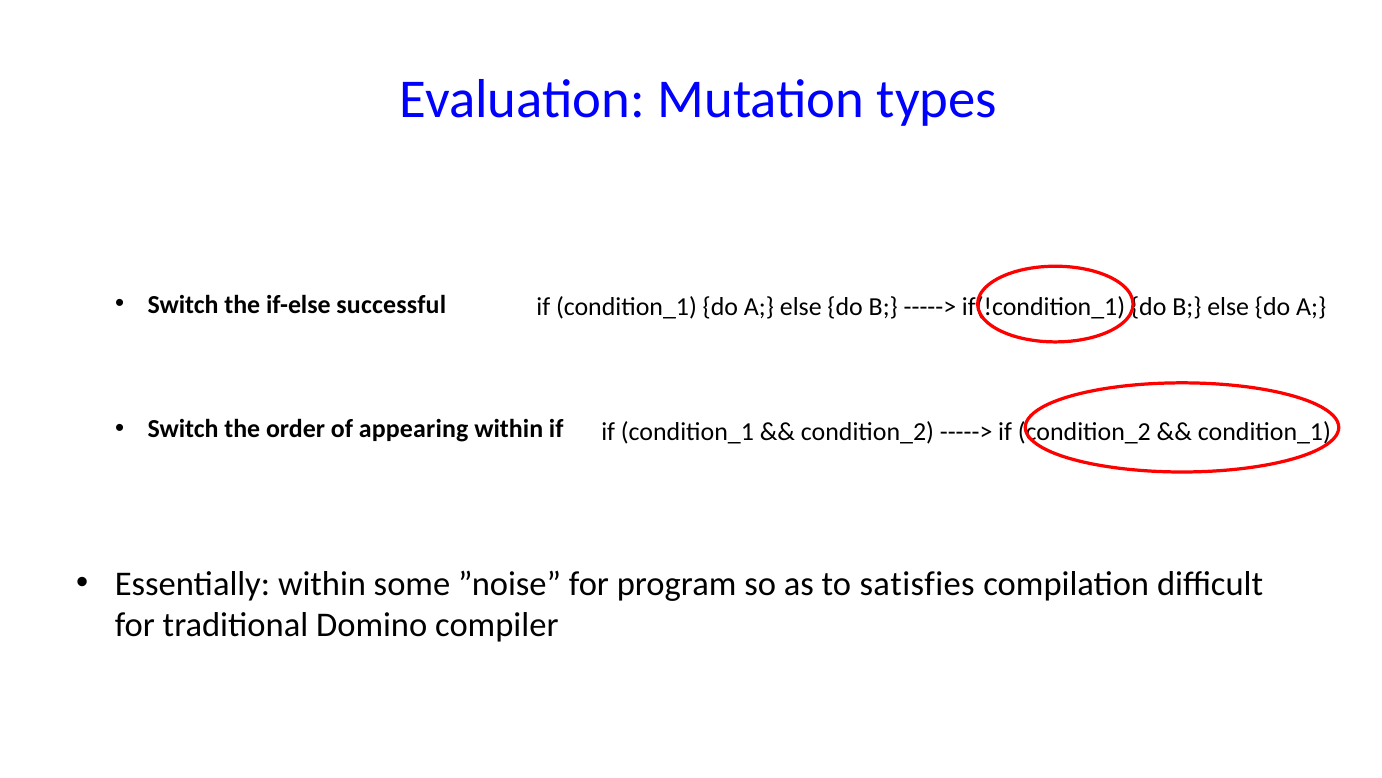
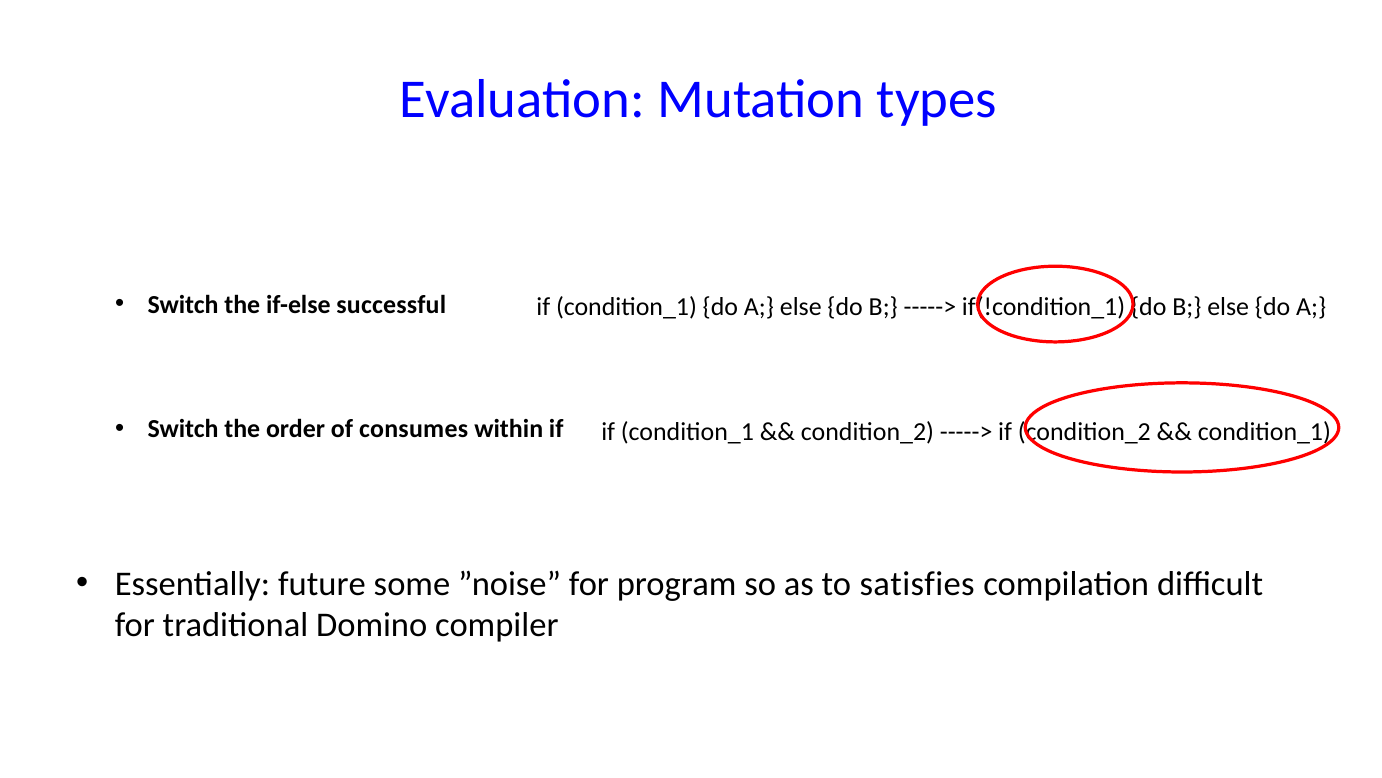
appearing: appearing -> consumes
Essentially within: within -> future
